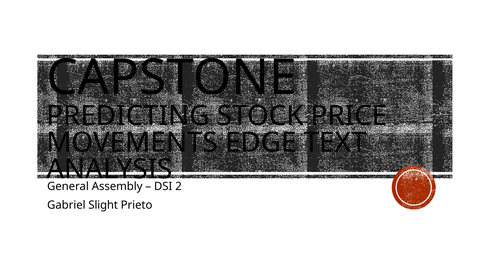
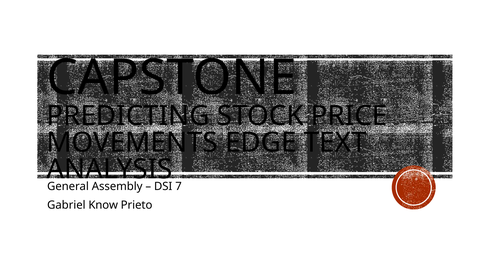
2: 2 -> 7
Slight: Slight -> Know
